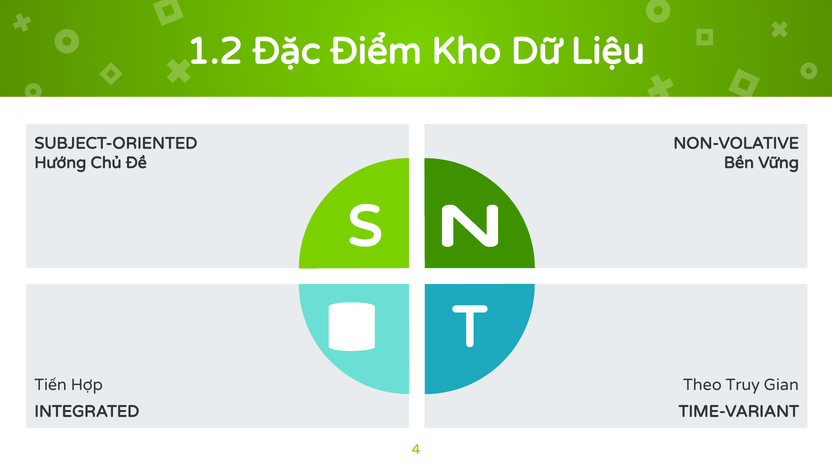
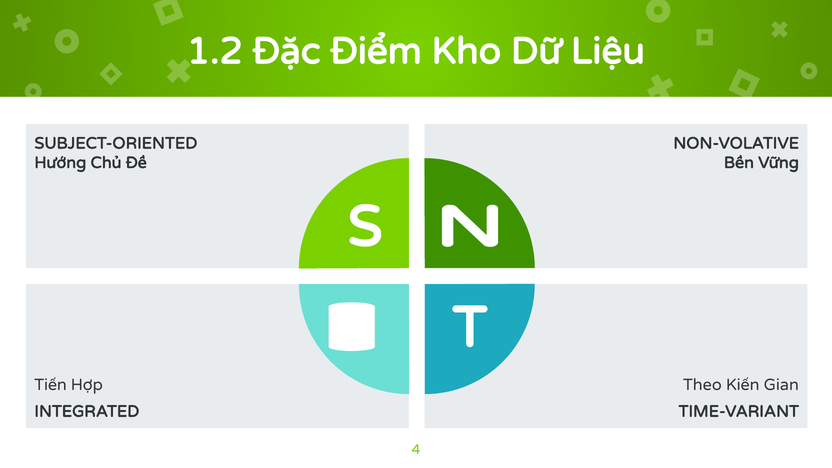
Truy: Truy -> Kiến
